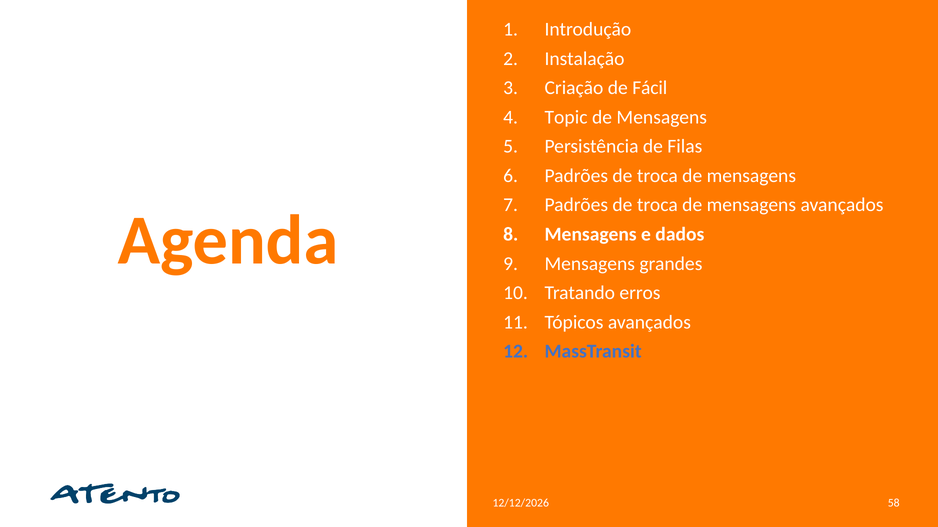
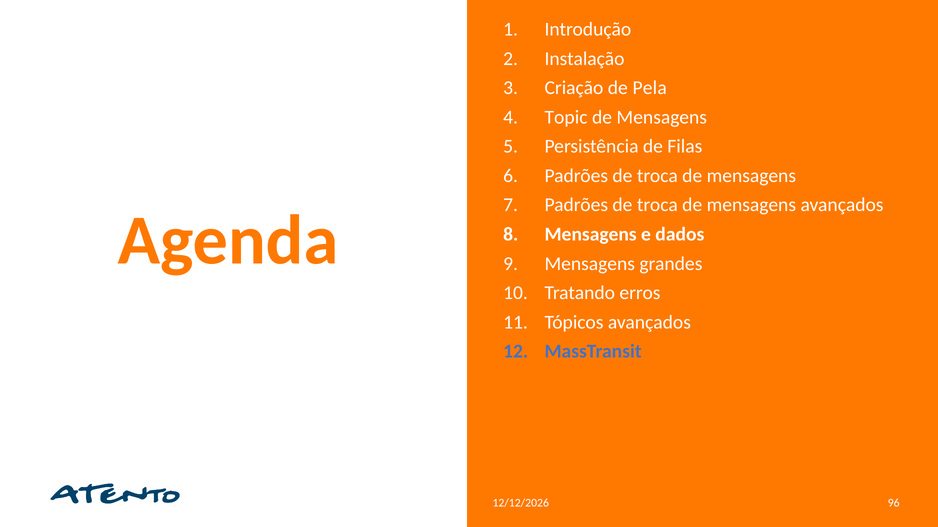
Fácil: Fácil -> Pela
58: 58 -> 96
